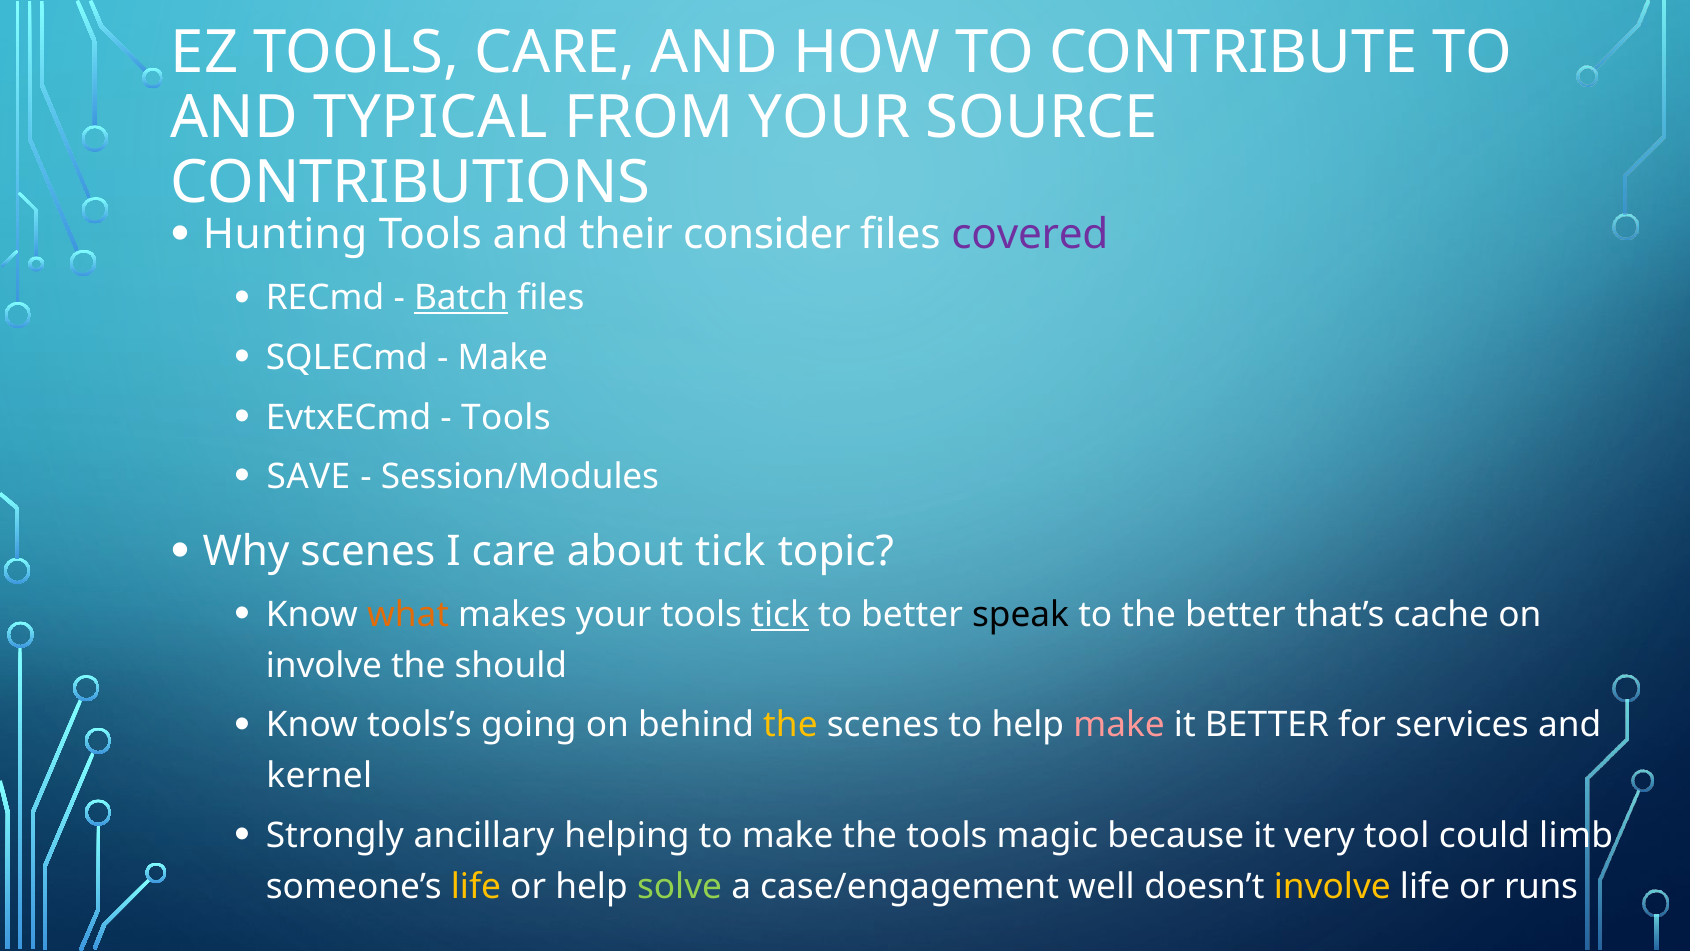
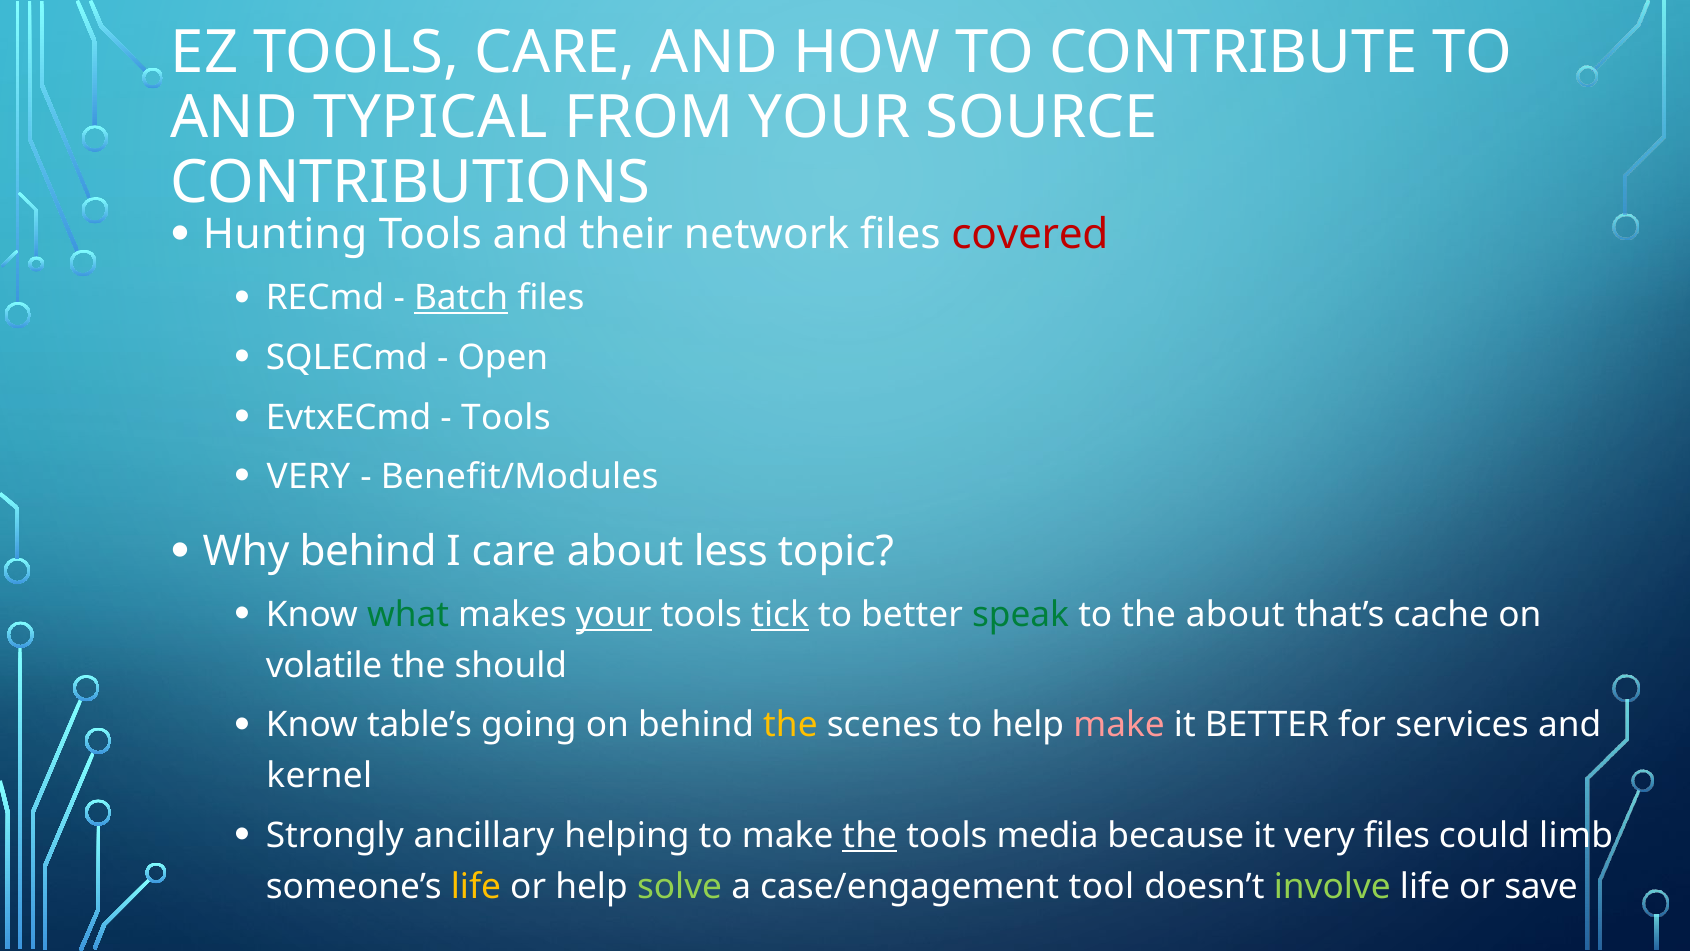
consider: consider -> network
covered colour: purple -> red
Make at (503, 358): Make -> Open
SAVE at (308, 477): SAVE -> VERY
Session/Modules: Session/Modules -> Benefit/Modules
Why scenes: scenes -> behind
about tick: tick -> less
what colour: orange -> green
your at (614, 615) underline: none -> present
speak colour: black -> green
the better: better -> about
involve at (324, 665): involve -> volatile
tools’s: tools’s -> table’s
the at (870, 835) underline: none -> present
magic: magic -> media
very tool: tool -> files
well: well -> tool
involve at (1332, 886) colour: yellow -> light green
runs: runs -> save
